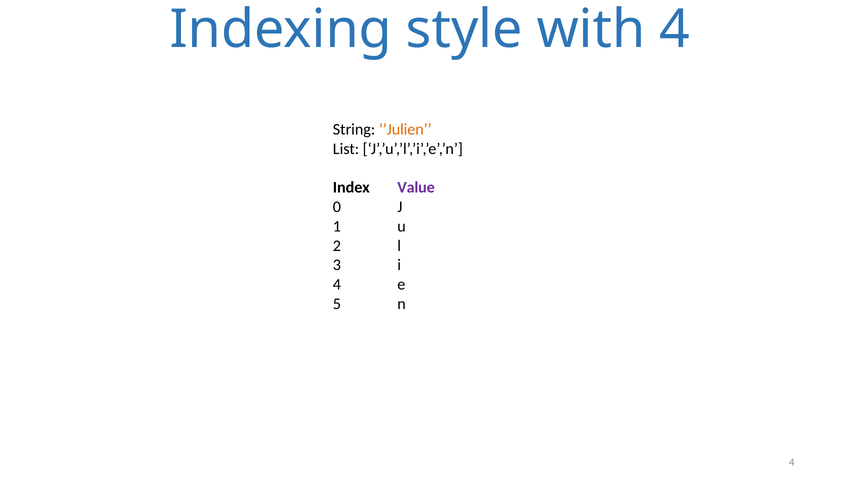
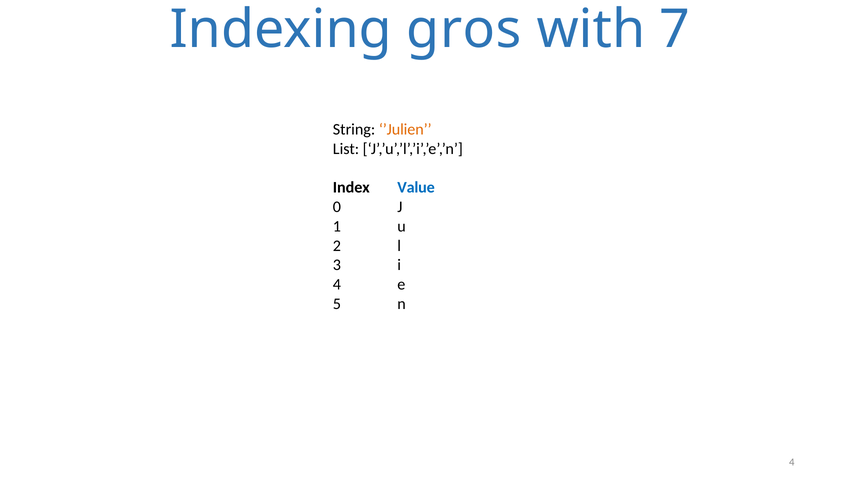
style: style -> gros
with 4: 4 -> 7
Value colour: purple -> blue
